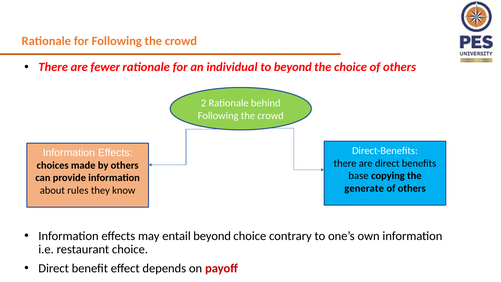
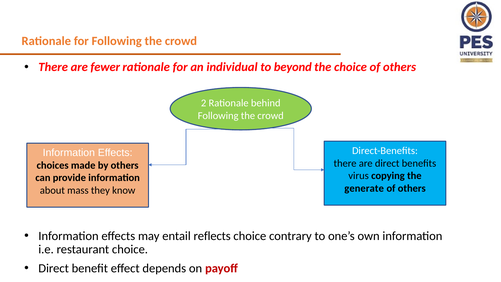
base: base -> virus
rules: rules -> mass
entail beyond: beyond -> reflects
